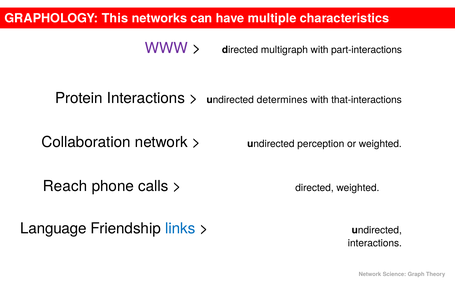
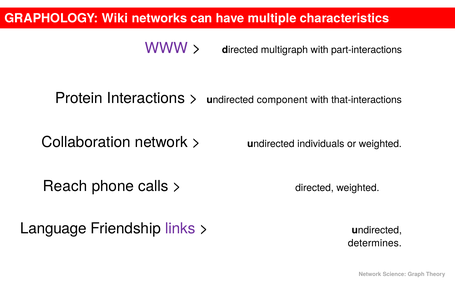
This: This -> Wiki
determines: determines -> component
perception: perception -> individuals
links colour: blue -> purple
interactions at (375, 244): interactions -> determines
